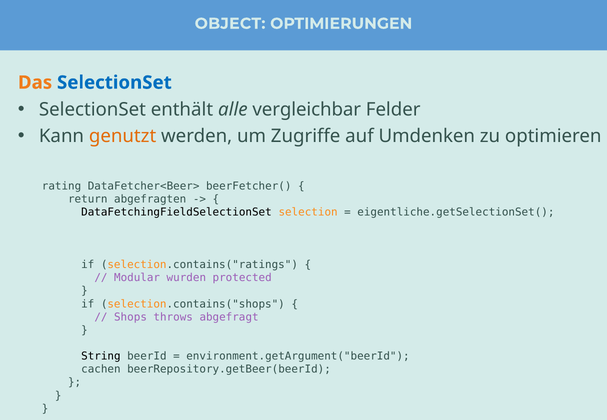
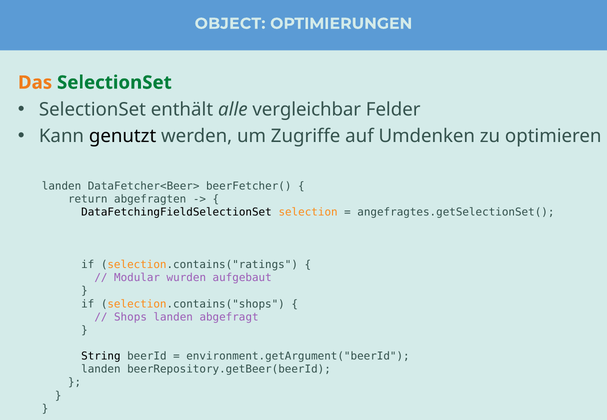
SelectionSet at (114, 83) colour: blue -> green
genutzt colour: orange -> black
rating at (62, 186): rating -> landen
eigentliche.getSelectionSet(: eigentliche.getSelectionSet( -> angefragtes.getSelectionSet(
protected: protected -> aufgebaut
Shops throws: throws -> landen
cachen at (101, 369): cachen -> landen
